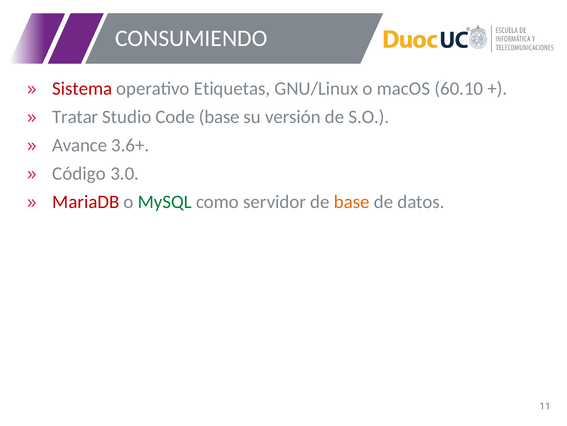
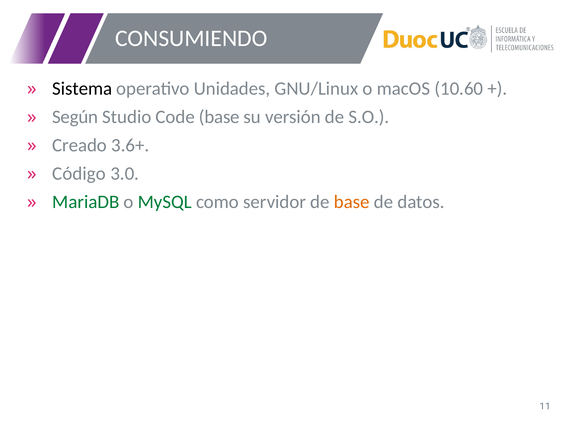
Sistema colour: red -> black
Etiquetas: Etiquetas -> Unidades
60.10: 60.10 -> 10.60
Tratar: Tratar -> Según
Avance: Avance -> Creado
MariaDB colour: red -> green
